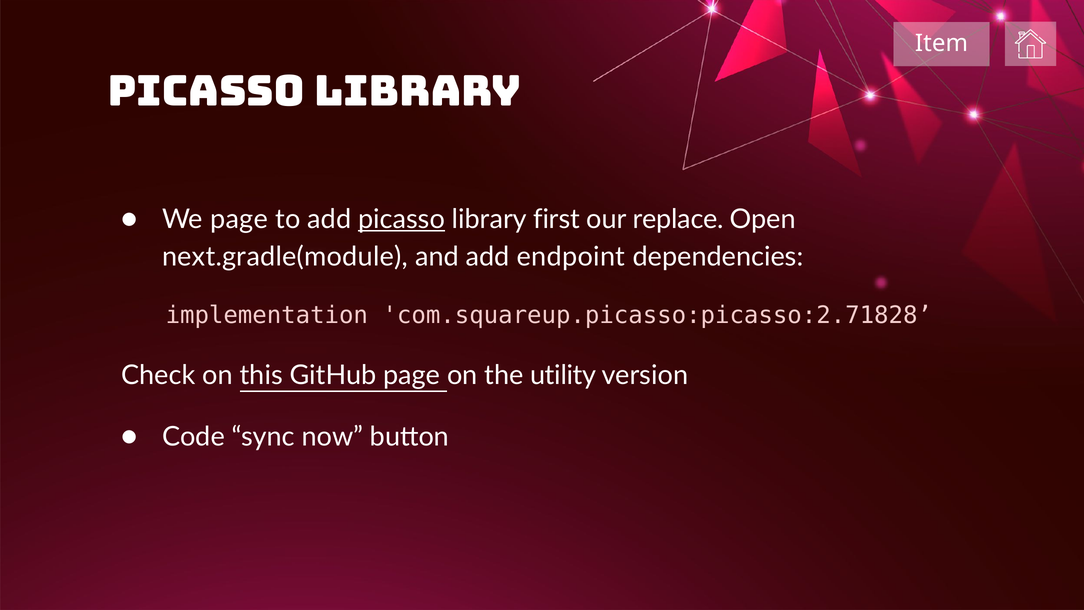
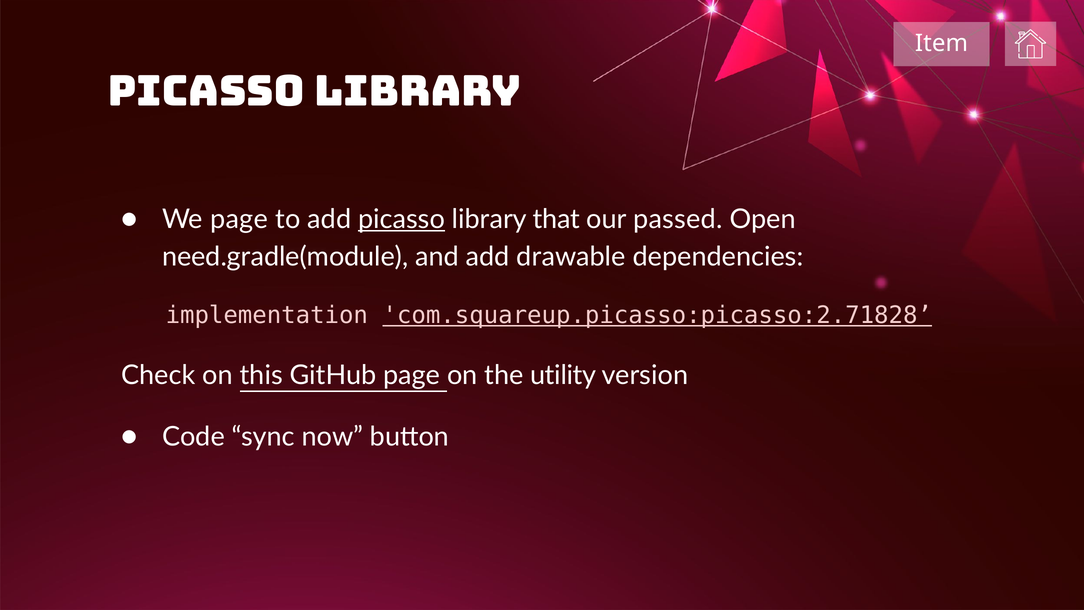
first: first -> that
replace: replace -> passed
next.gradle(module: next.gradle(module -> need.gradle(module
endpoint: endpoint -> drawable
com.squareup.picasso:picasso:2.71828 underline: none -> present
